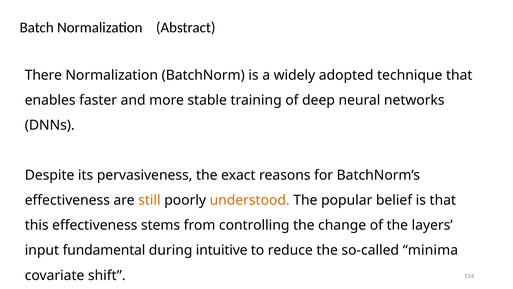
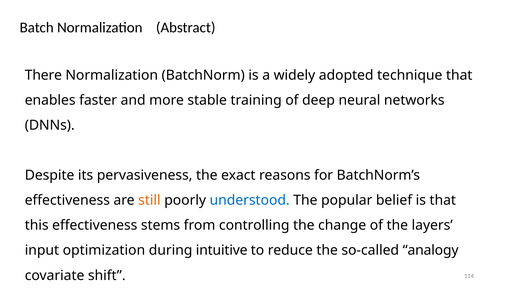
understood colour: orange -> blue
fundamental: fundamental -> optimization
minima: minima -> analogy
